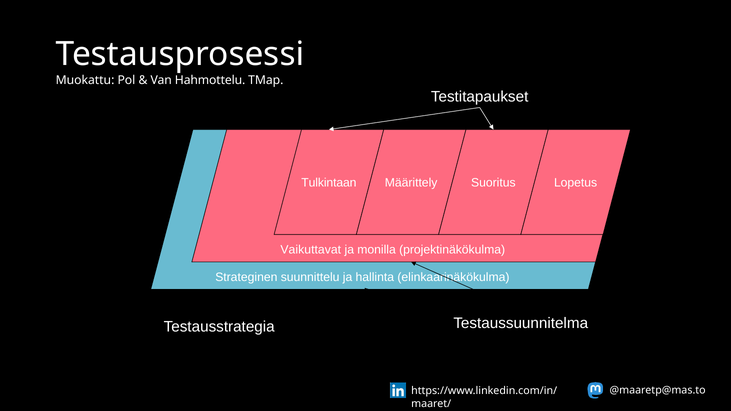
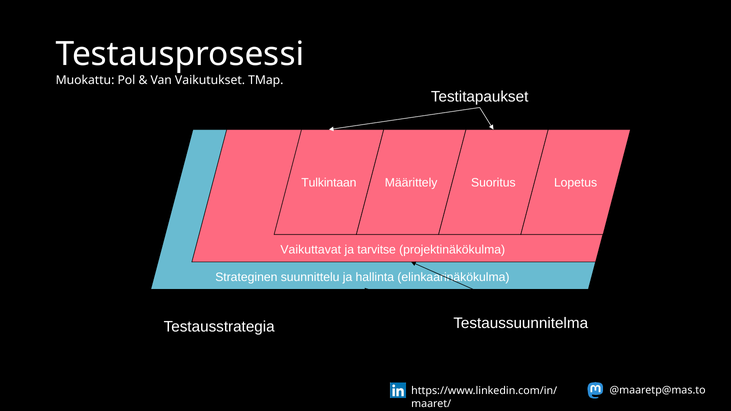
Hahmottelu: Hahmottelu -> Vaikutukset
monilla: monilla -> tarvitse
